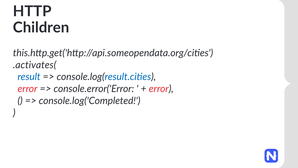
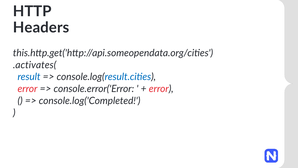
Children: Children -> Headers
